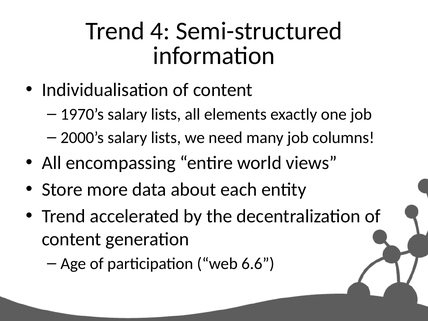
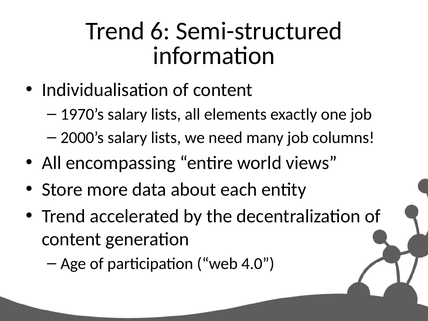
4: 4 -> 6
6.6: 6.6 -> 4.0
